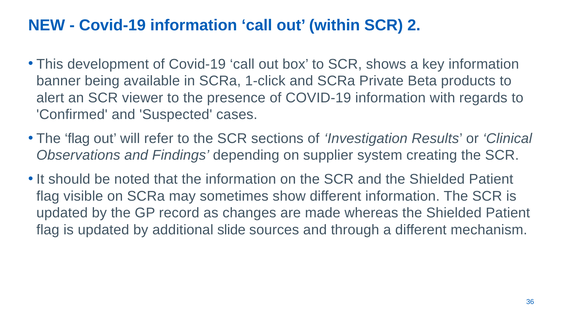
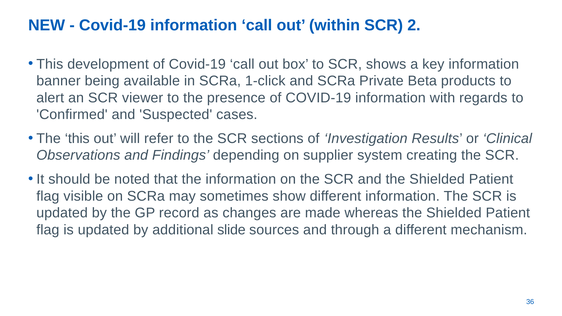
The flag: flag -> this
